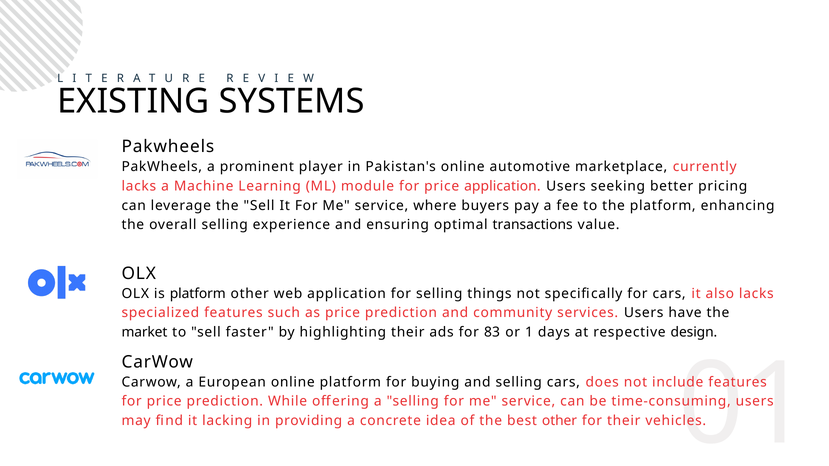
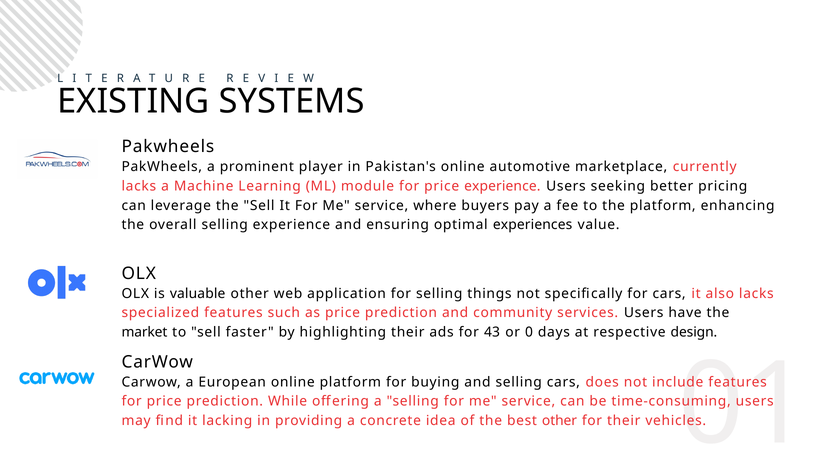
price application: application -> experience
transactions: transactions -> experiences
is platform: platform -> valuable
83: 83 -> 43
1: 1 -> 0
